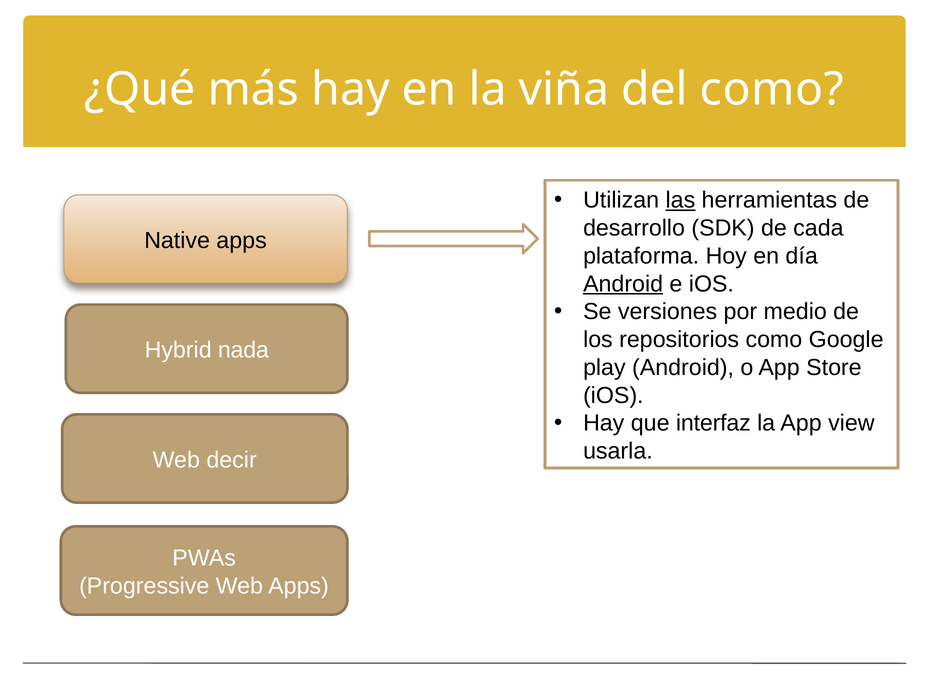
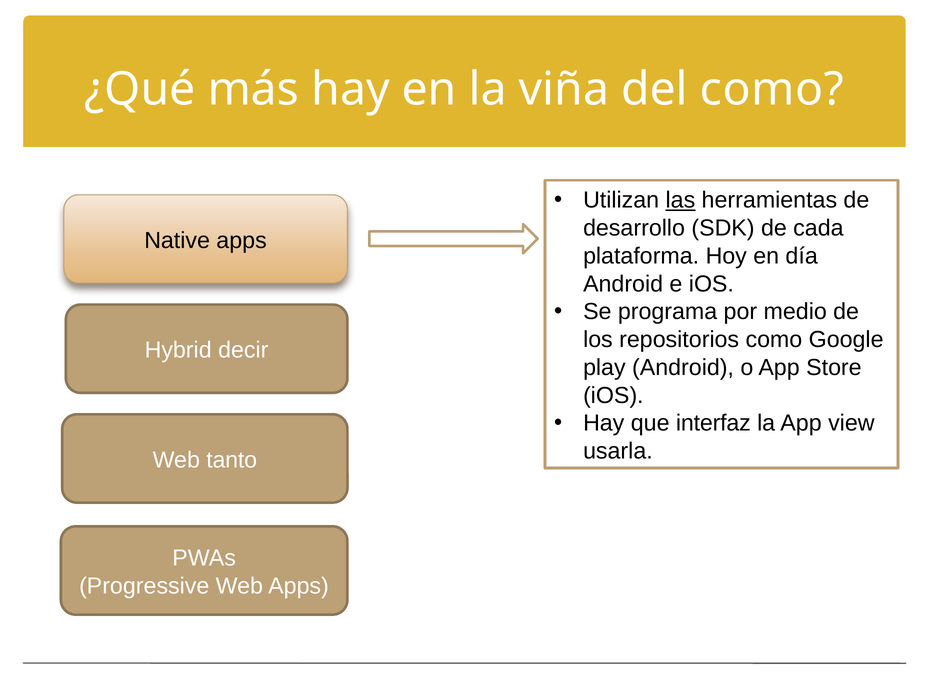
Android at (623, 284) underline: present -> none
versiones: versiones -> programa
nada: nada -> decir
decir: decir -> tanto
